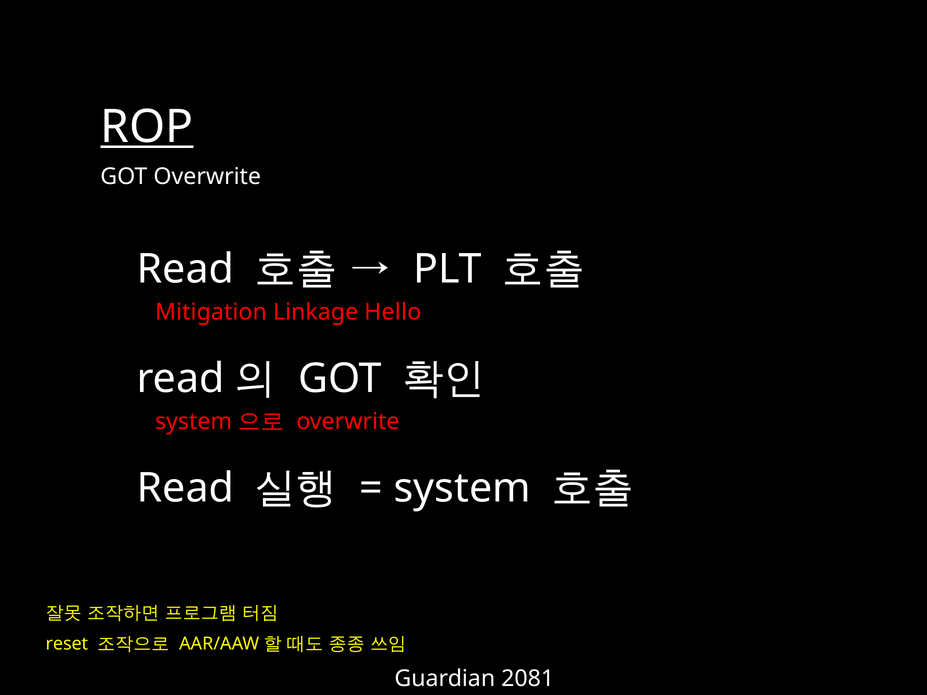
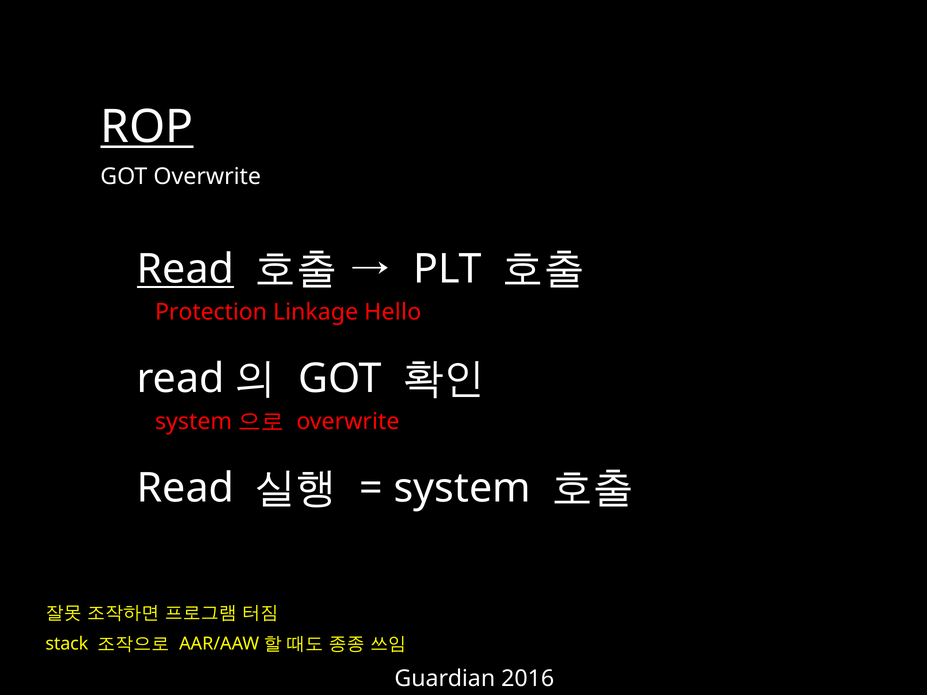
Read at (185, 269) underline: none -> present
Mitigation: Mitigation -> Protection
reset: reset -> stack
2081: 2081 -> 2016
